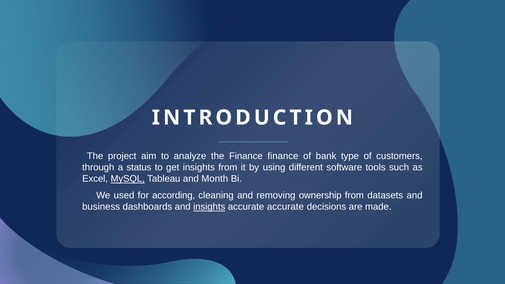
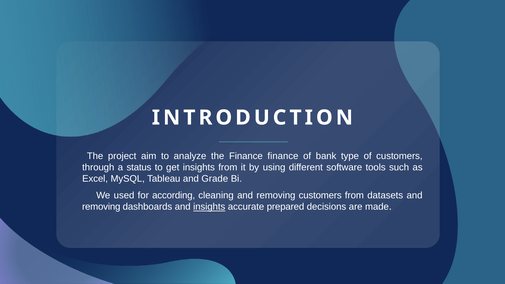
MySQL underline: present -> none
Month: Month -> Grade
removing ownership: ownership -> customers
business at (101, 207): business -> removing
accurate accurate: accurate -> prepared
